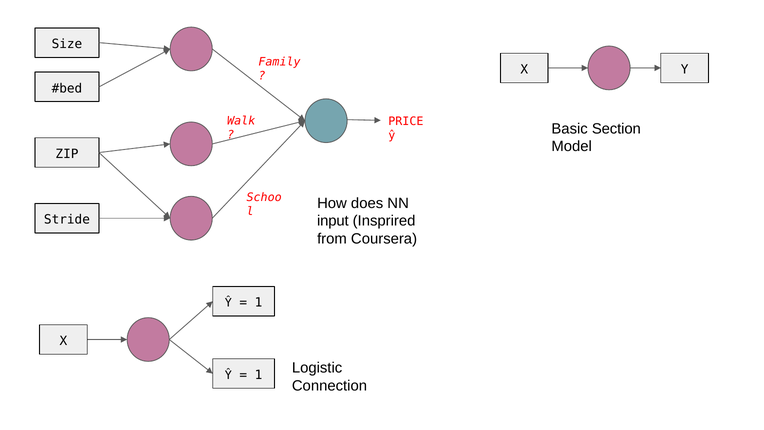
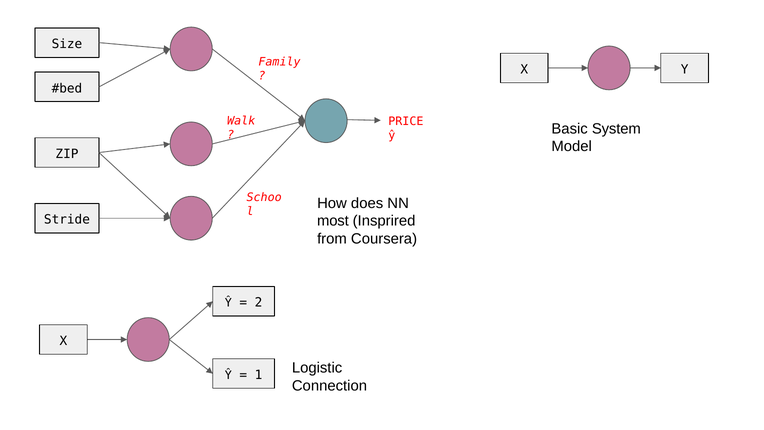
Section: Section -> System
input: input -> most
1 at (259, 303): 1 -> 2
